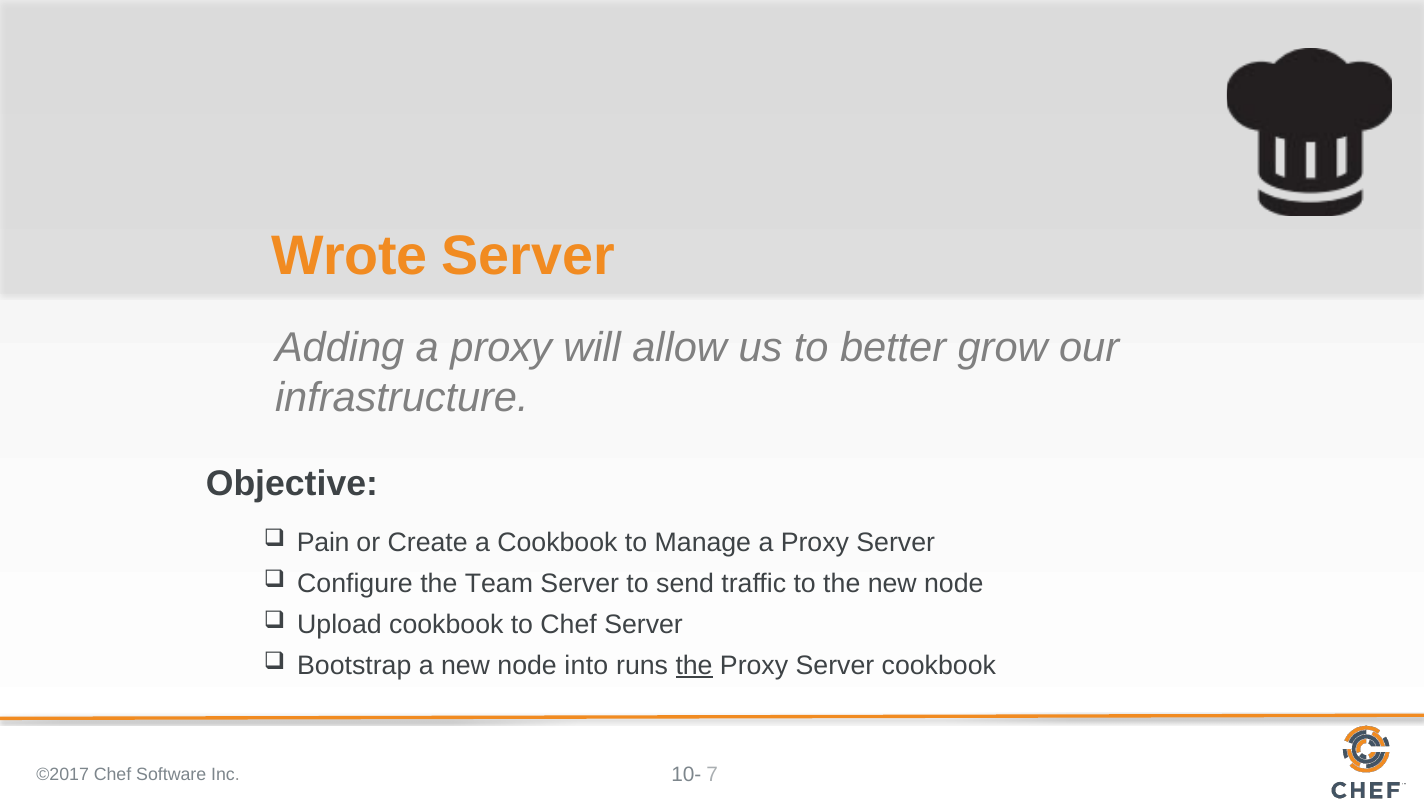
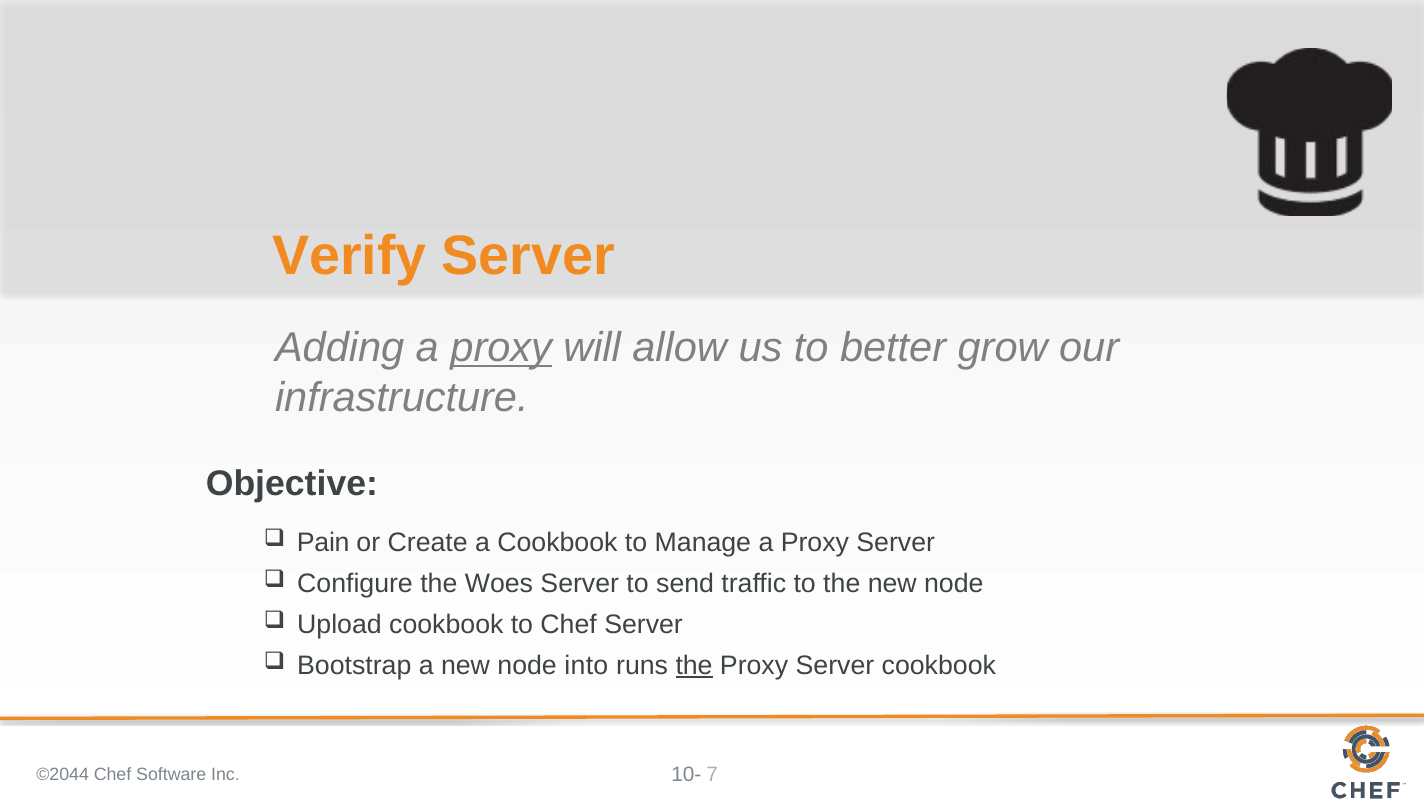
Wrote: Wrote -> Verify
proxy at (501, 348) underline: none -> present
Team: Team -> Woes
©2017: ©2017 -> ©2044
